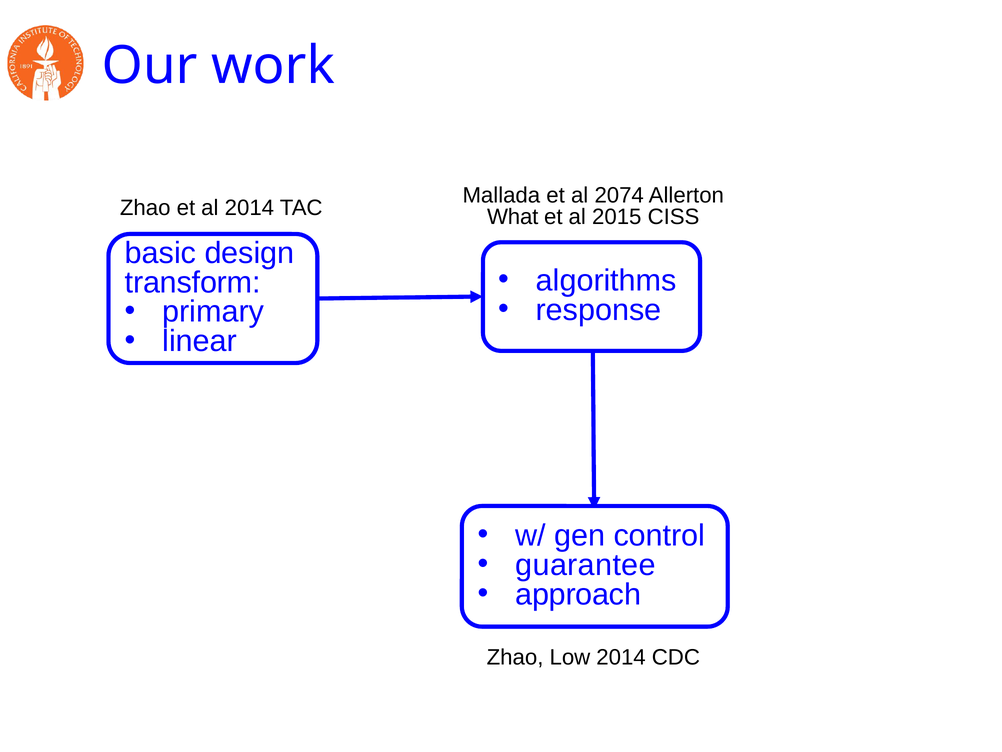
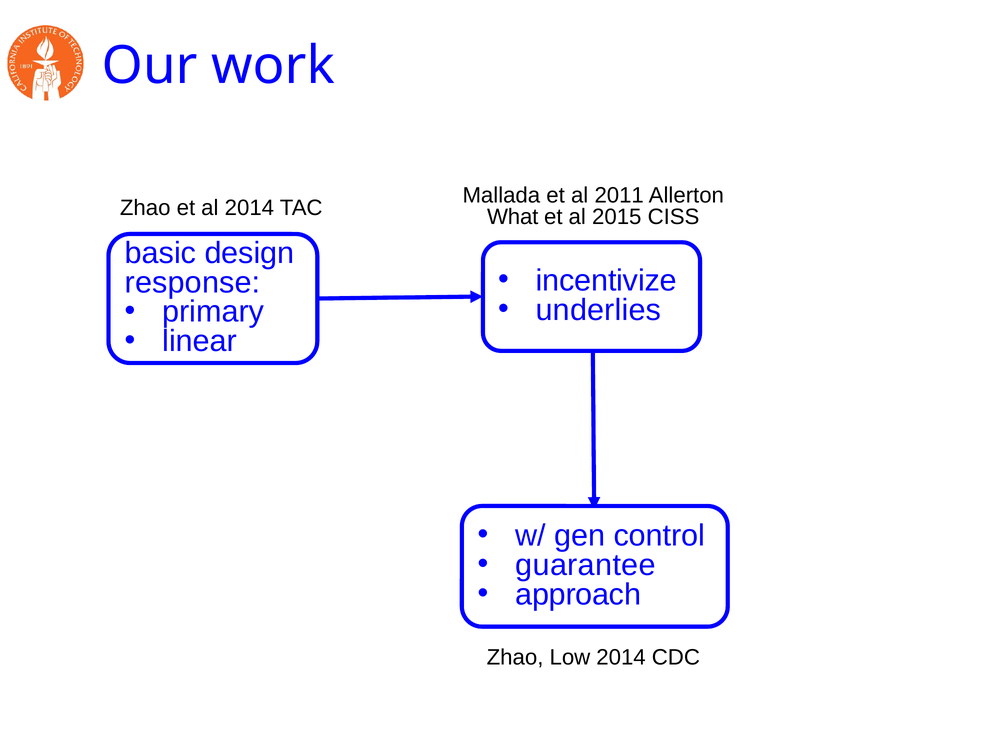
2074: 2074 -> 2011
algorithms: algorithms -> incentivize
transform: transform -> response
response: response -> underlies
